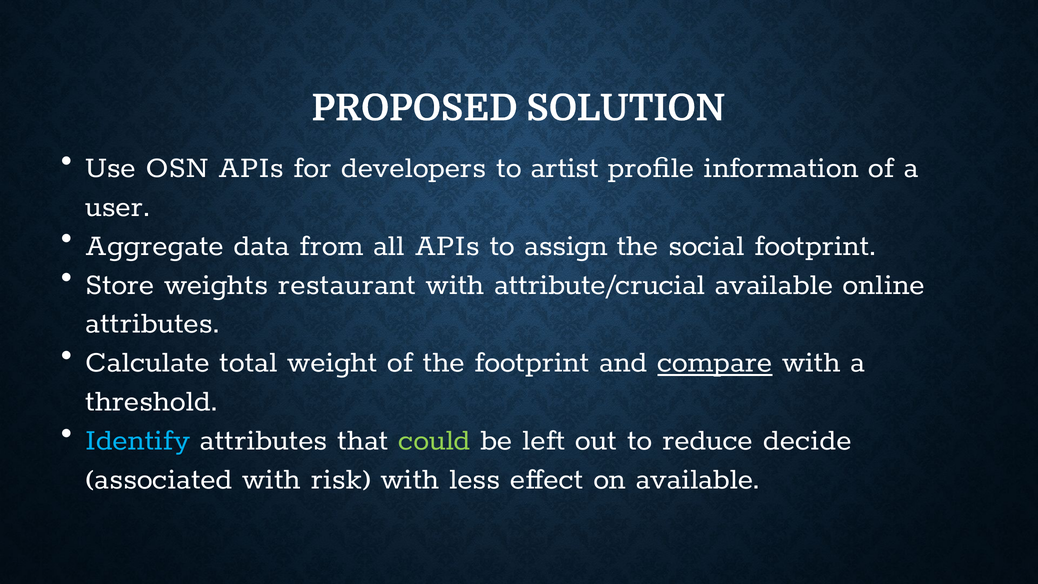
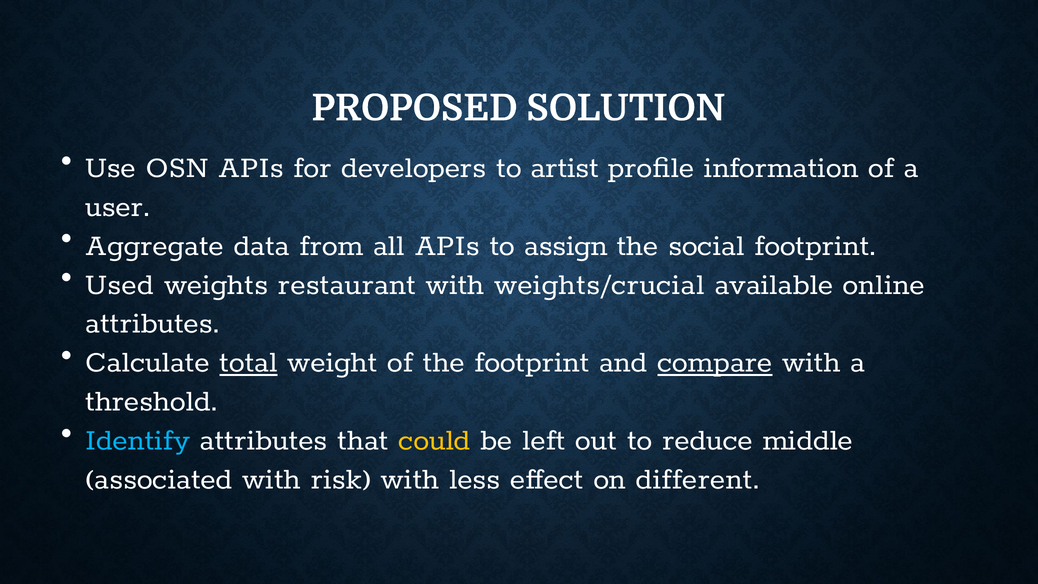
Store: Store -> Used
attribute/crucial: attribute/crucial -> weights/crucial
total underline: none -> present
could colour: light green -> yellow
decide: decide -> middle
on available: available -> different
